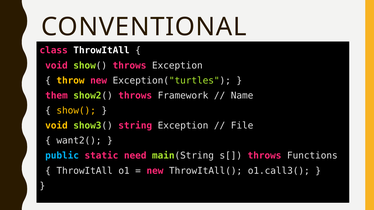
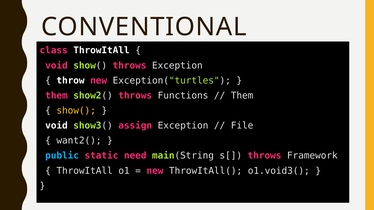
throw colour: yellow -> white
Framework: Framework -> Functions
Name at (242, 96): Name -> Them
void at (56, 126) colour: yellow -> white
string: string -> assign
Functions: Functions -> Framework
o1.call3(: o1.call3( -> o1.void3(
